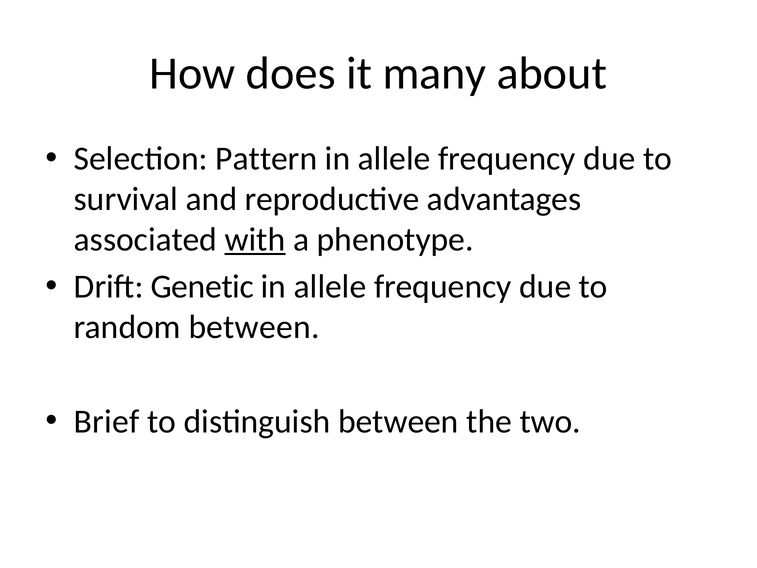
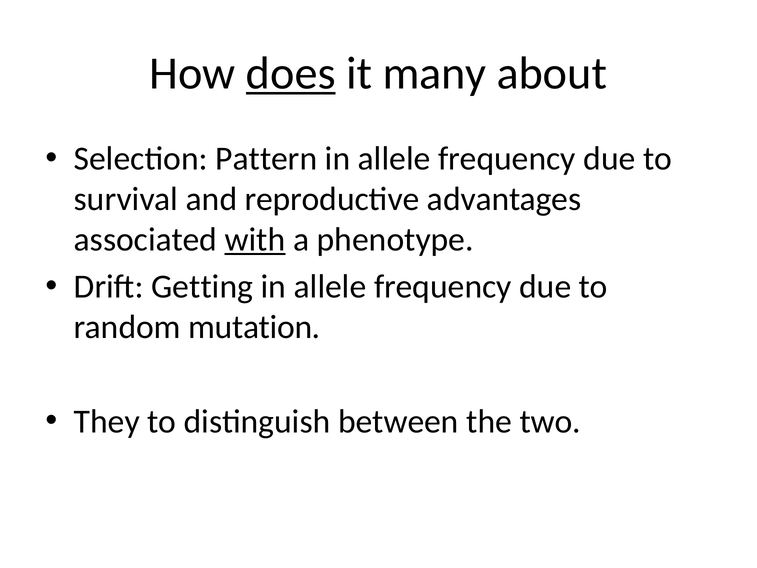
does underline: none -> present
Genetic: Genetic -> Getting
random between: between -> mutation
Brief: Brief -> They
